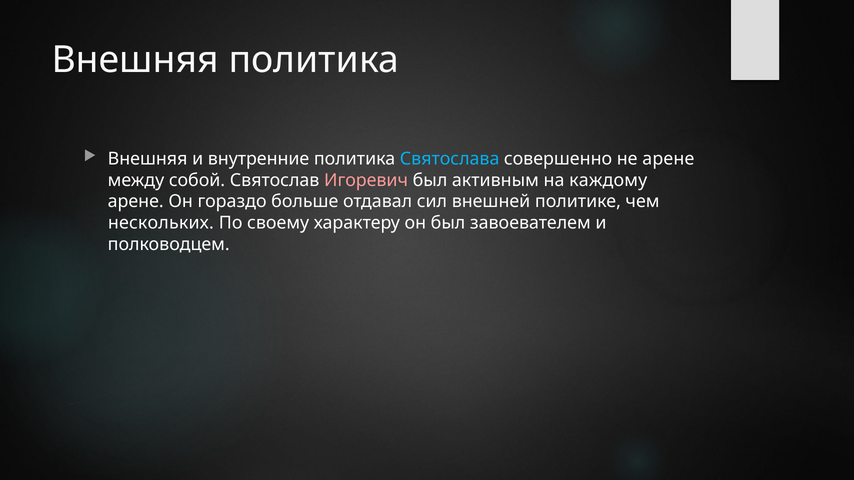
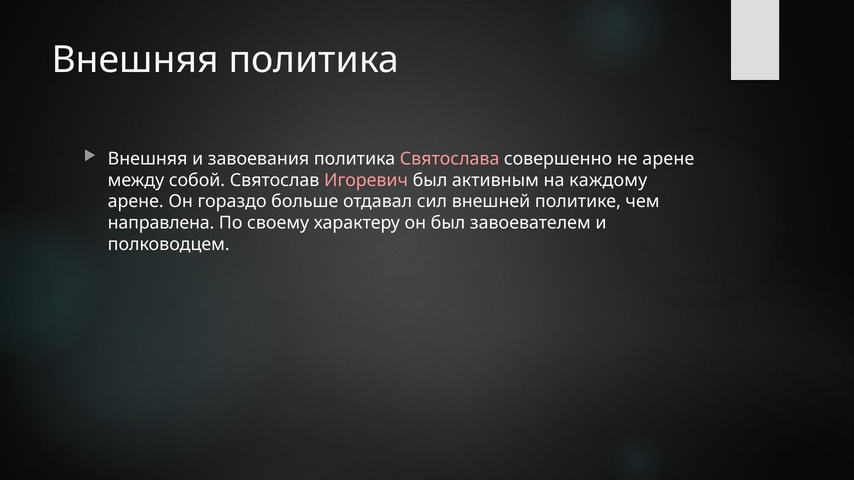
внутренние: внутренние -> завоевания
Святослава colour: light blue -> pink
нескольких: нескольких -> направлена
